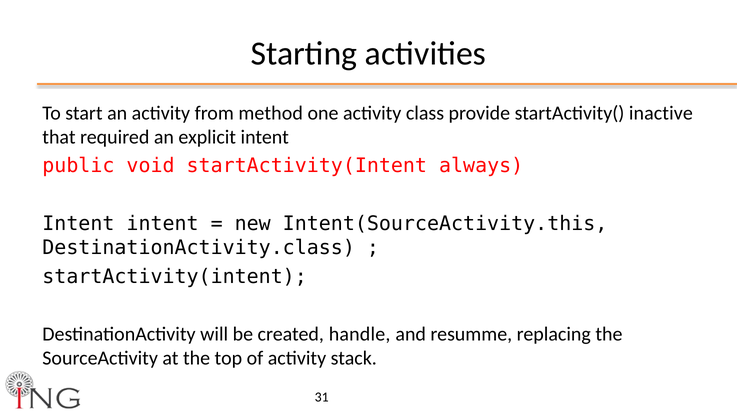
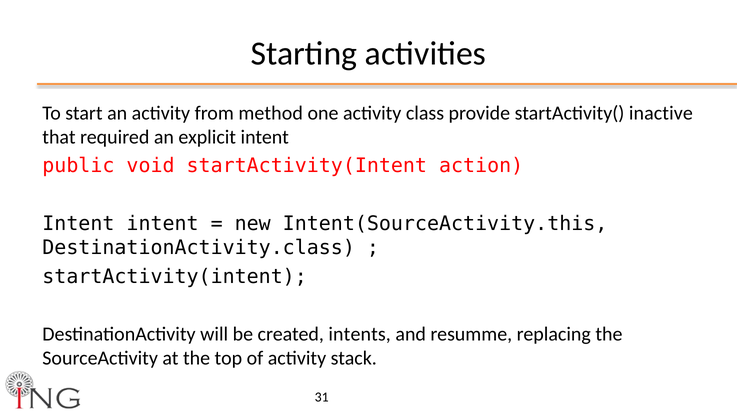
always: always -> action
handle: handle -> intents
